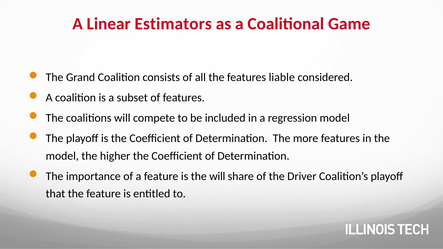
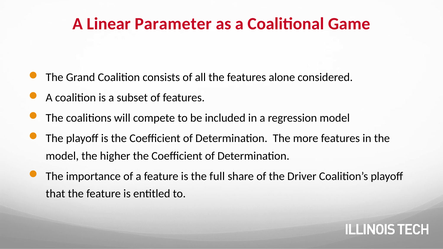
Estimators: Estimators -> Parameter
liable: liable -> alone
the will: will -> full
